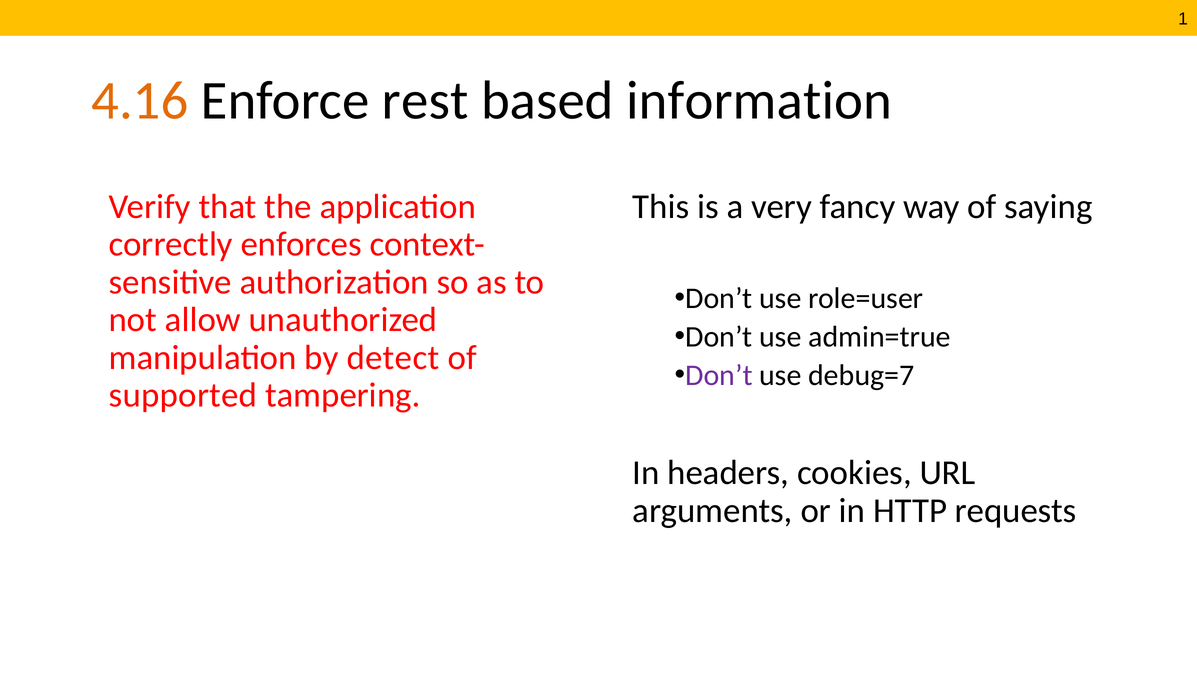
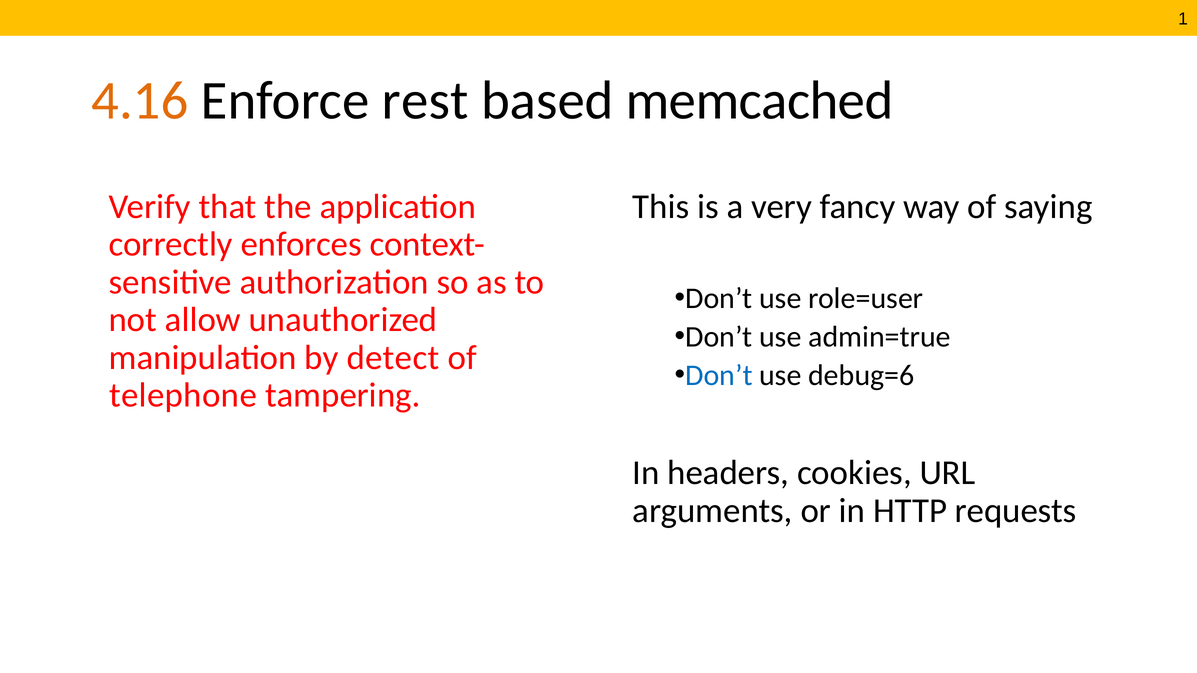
information: information -> memcached
Don’t at (719, 375) colour: purple -> blue
debug=7: debug=7 -> debug=6
supported: supported -> telephone
